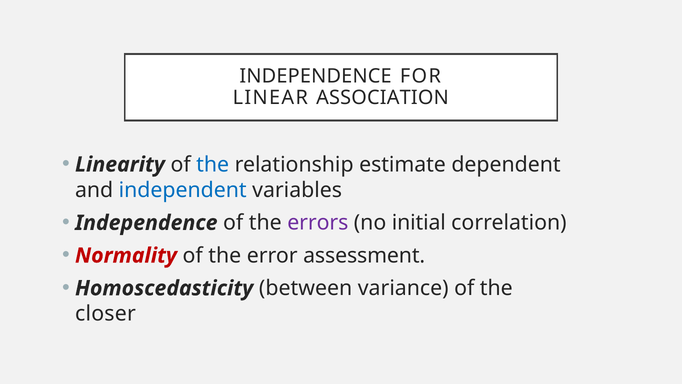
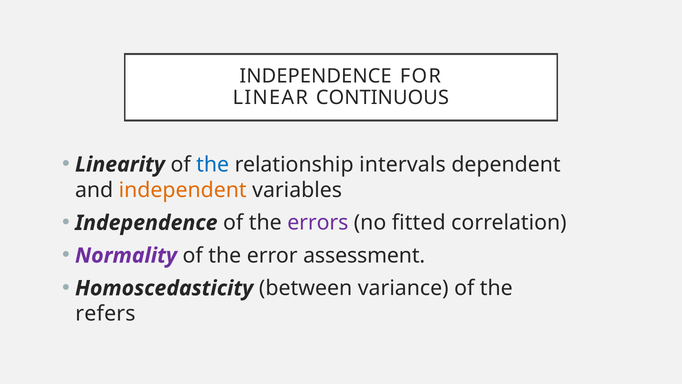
ASSOCIATION: ASSOCIATION -> CONTINUOUS
estimate: estimate -> intervals
independent colour: blue -> orange
initial: initial -> fitted
Normality colour: red -> purple
closer: closer -> refers
